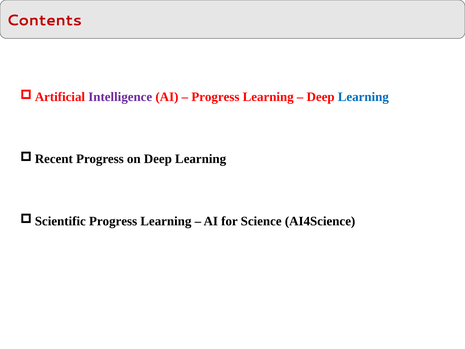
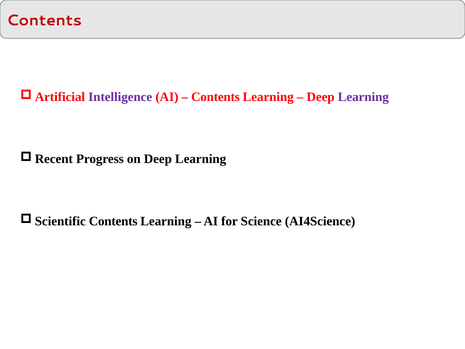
Progress at (215, 97): Progress -> Contents
Learning at (363, 97) colour: blue -> purple
Progress at (113, 221): Progress -> Contents
